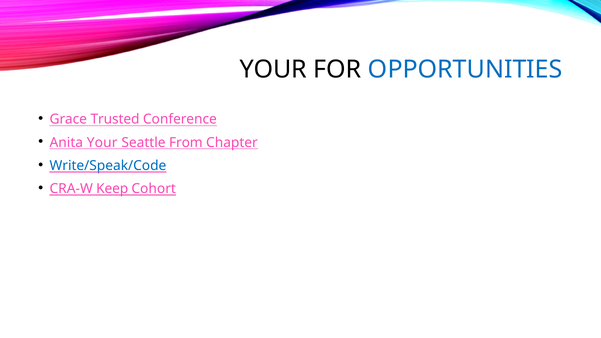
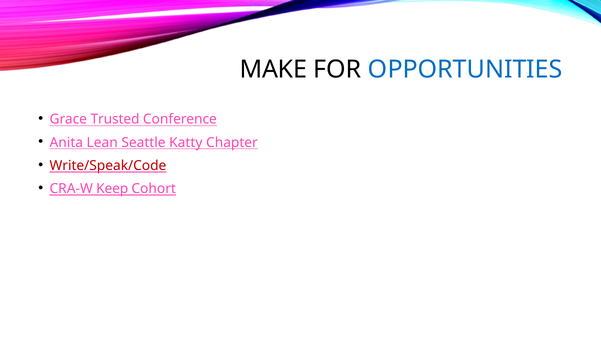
YOUR at (273, 69): YOUR -> MAKE
Anita Your: Your -> Lean
From: From -> Katty
Write/Speak/Code colour: blue -> red
